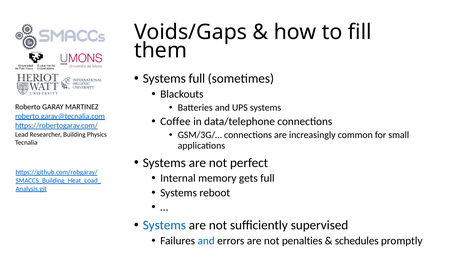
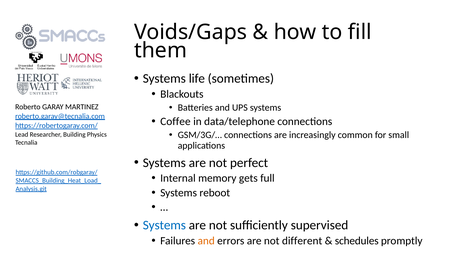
Systems full: full -> life
and at (206, 241) colour: blue -> orange
penalties: penalties -> different
